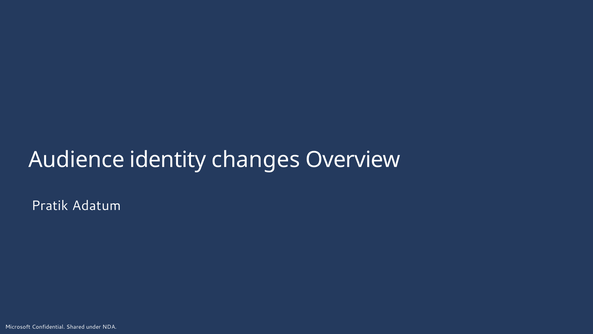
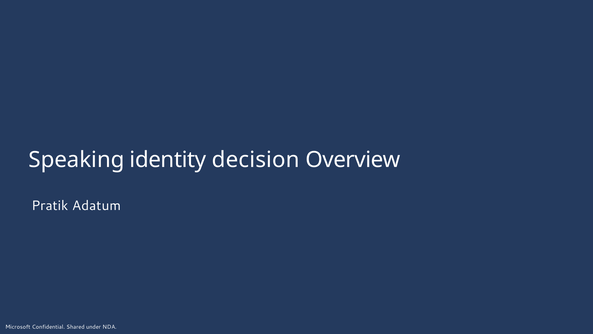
Audience: Audience -> Speaking
changes: changes -> decision
